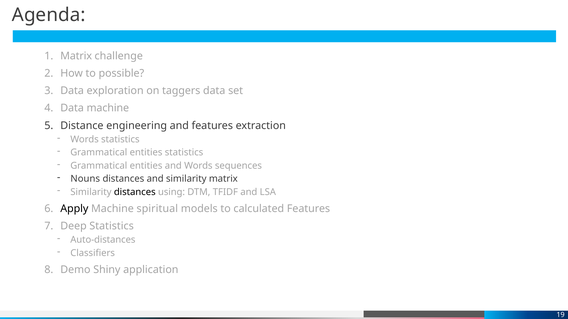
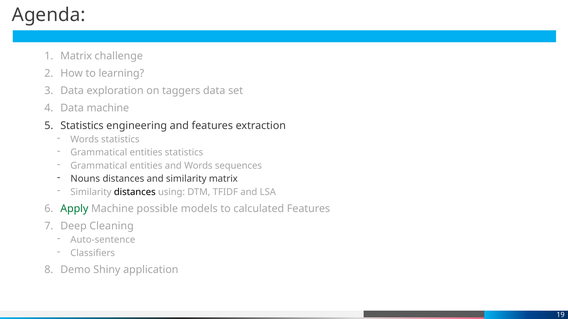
possible: possible -> learning
Distance at (82, 126): Distance -> Statistics
Apply colour: black -> green
spiritual: spiritual -> possible
Deep Statistics: Statistics -> Cleaning
Auto-distances: Auto-distances -> Auto-sentence
